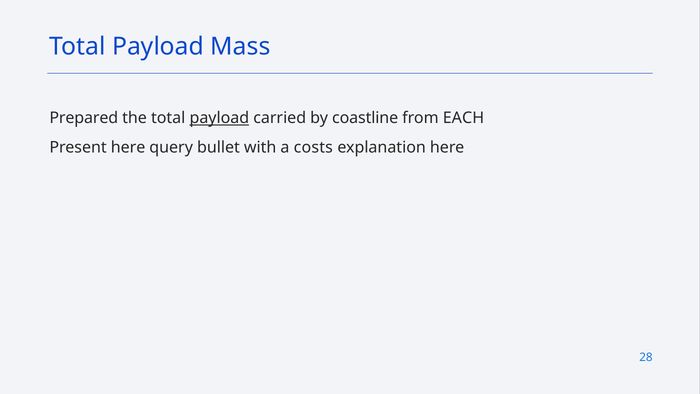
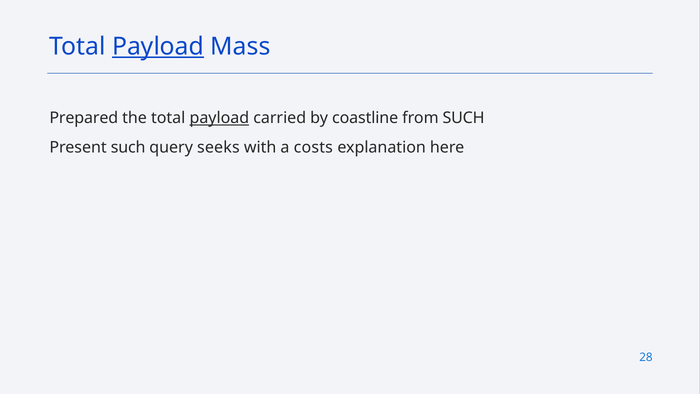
Payload at (158, 47) underline: none -> present
from EACH: EACH -> SUCH
Present here: here -> such
bullet: bullet -> seeks
